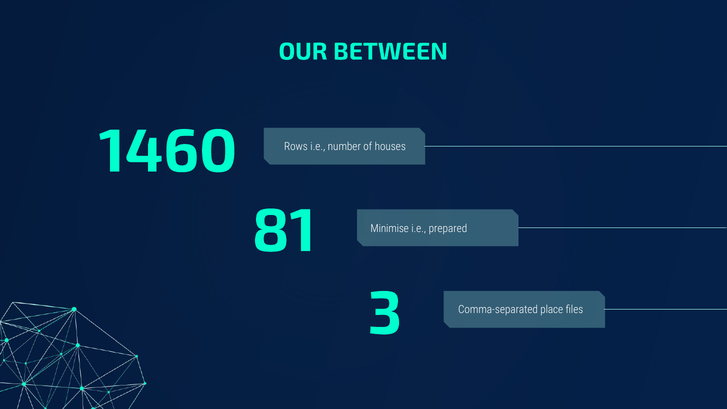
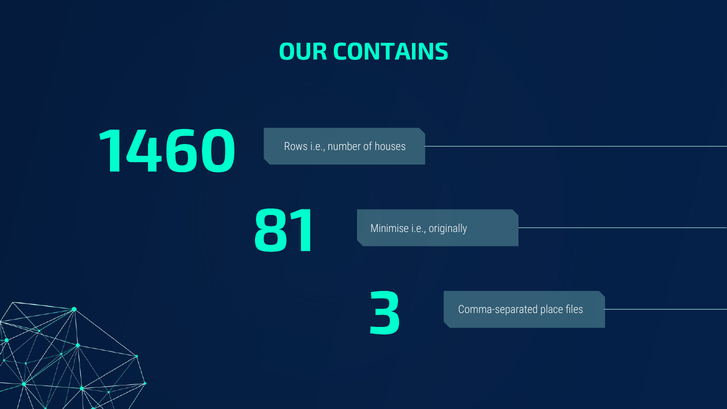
BETWEEN: BETWEEN -> CONTAINS
prepared: prepared -> originally
